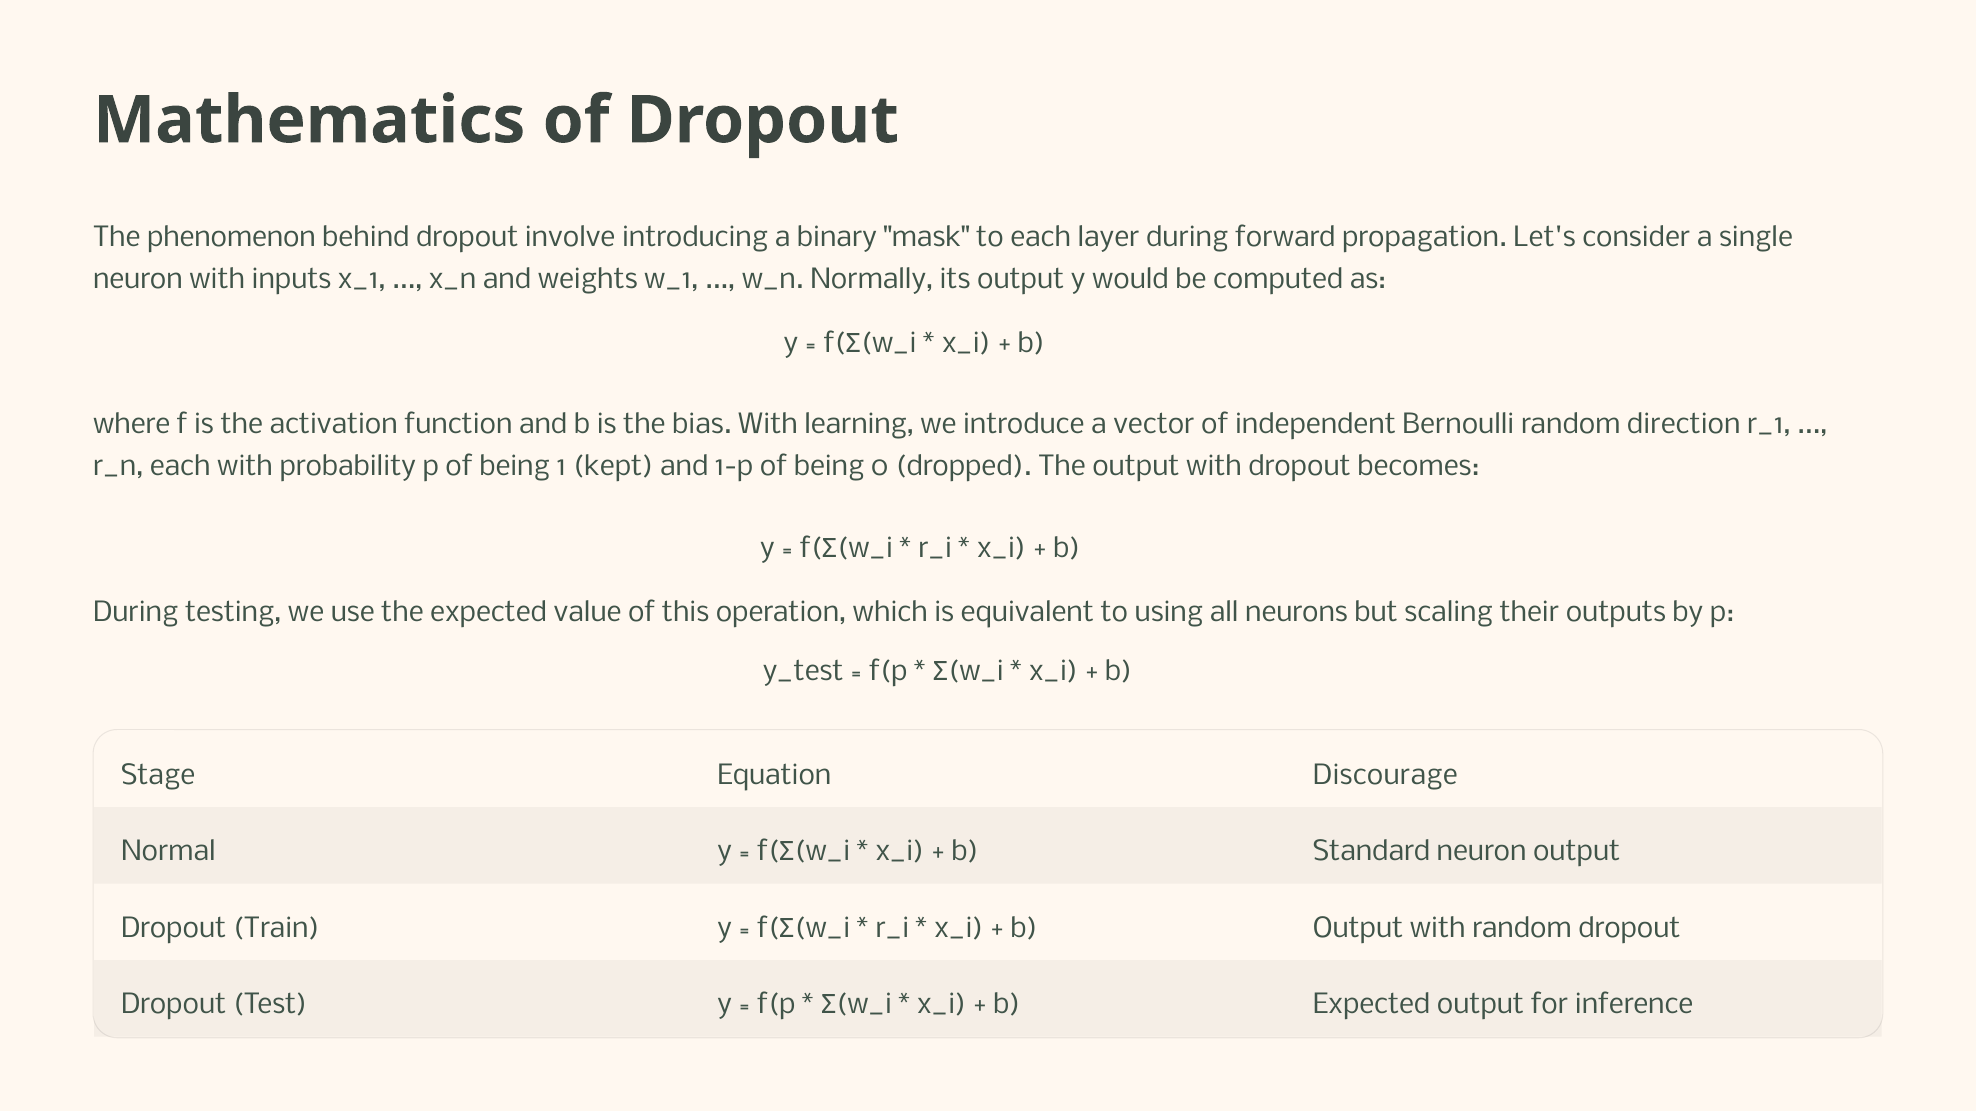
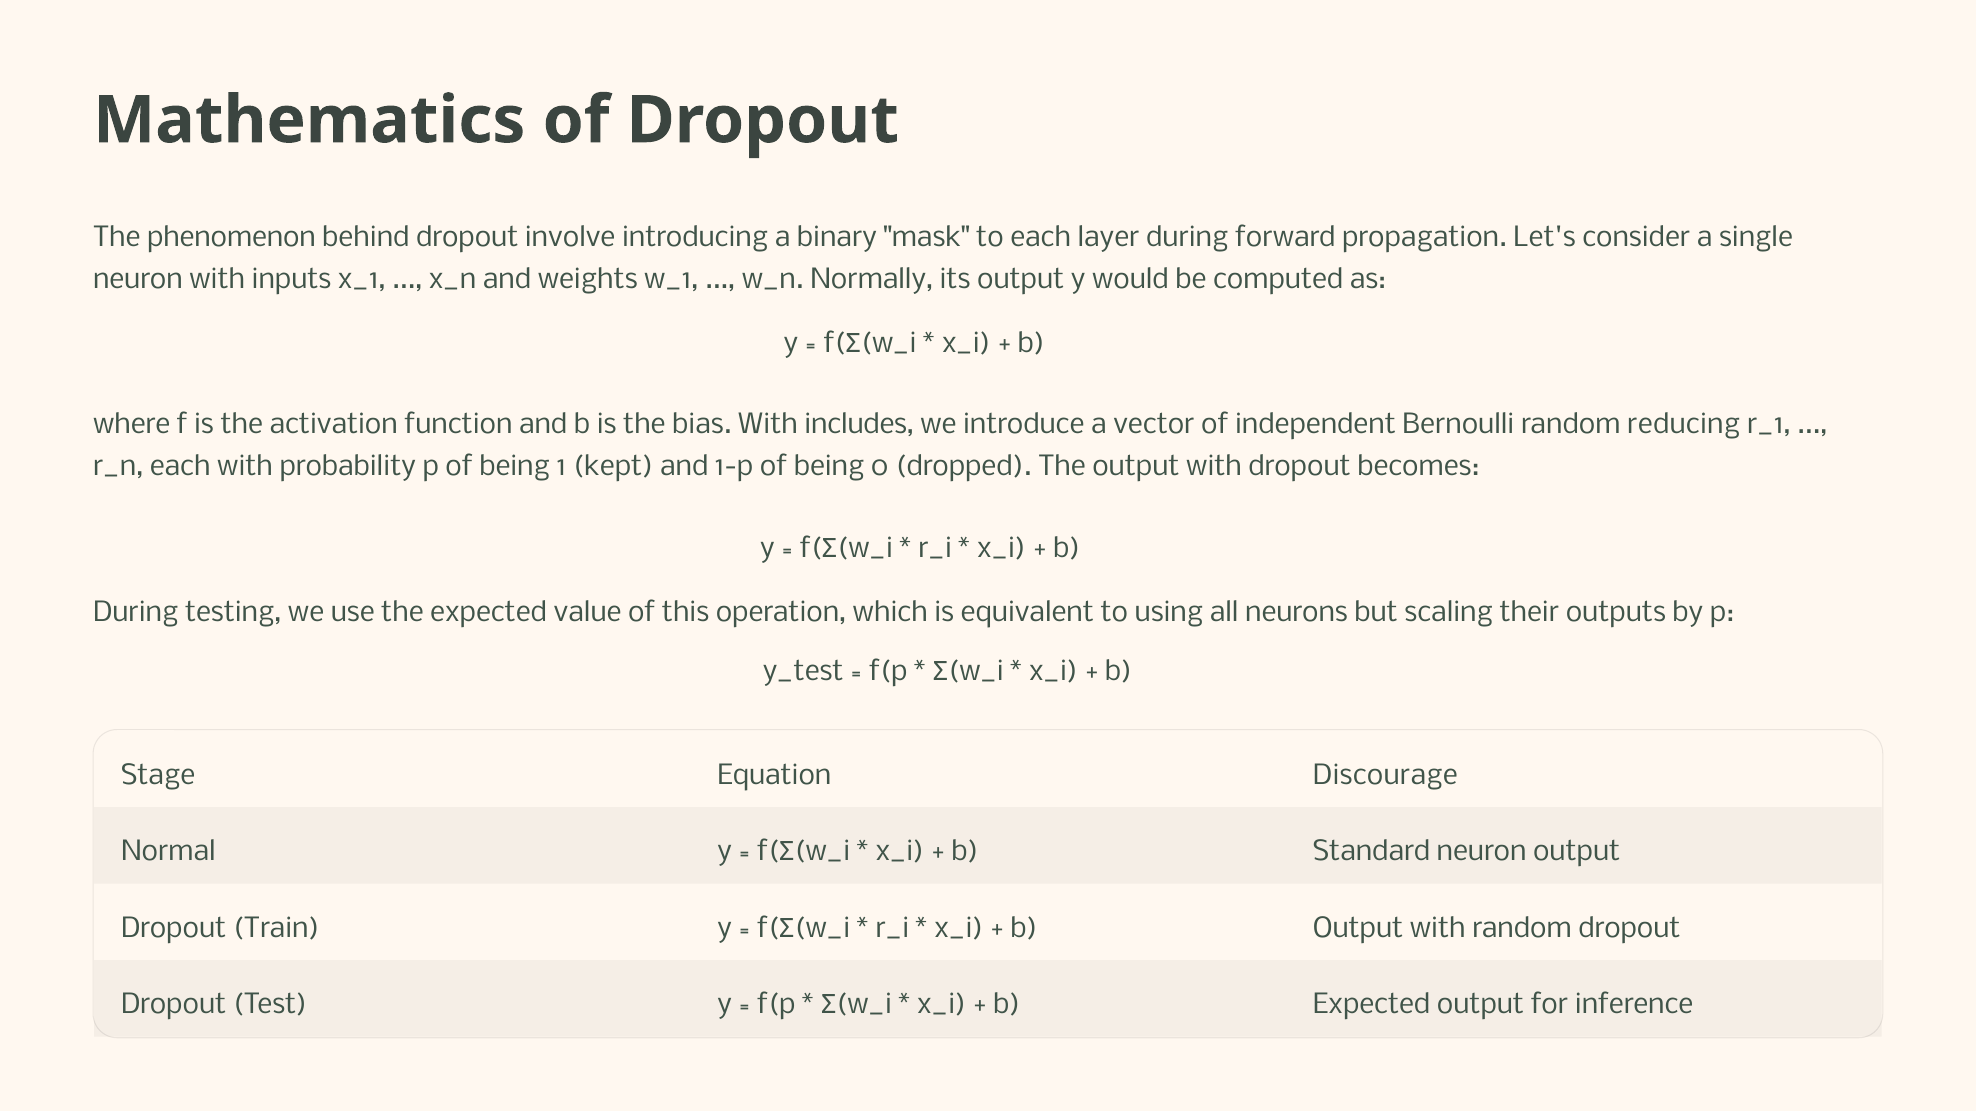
learning: learning -> includes
direction: direction -> reducing
